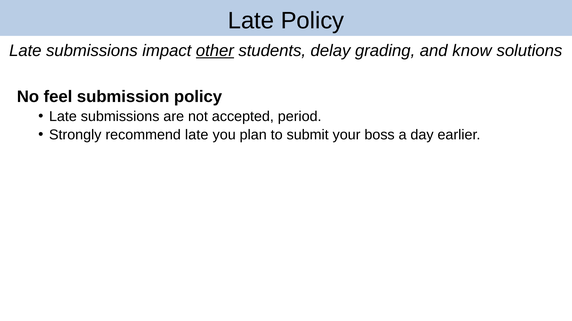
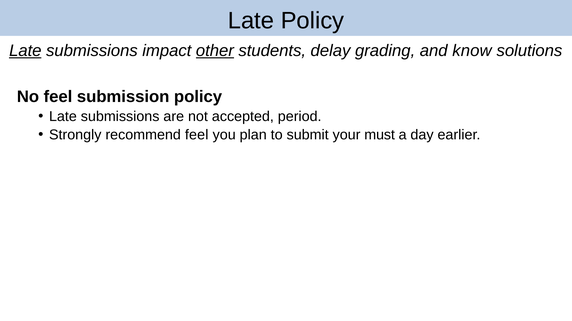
Late at (25, 51) underline: none -> present
recommend late: late -> feel
boss: boss -> must
